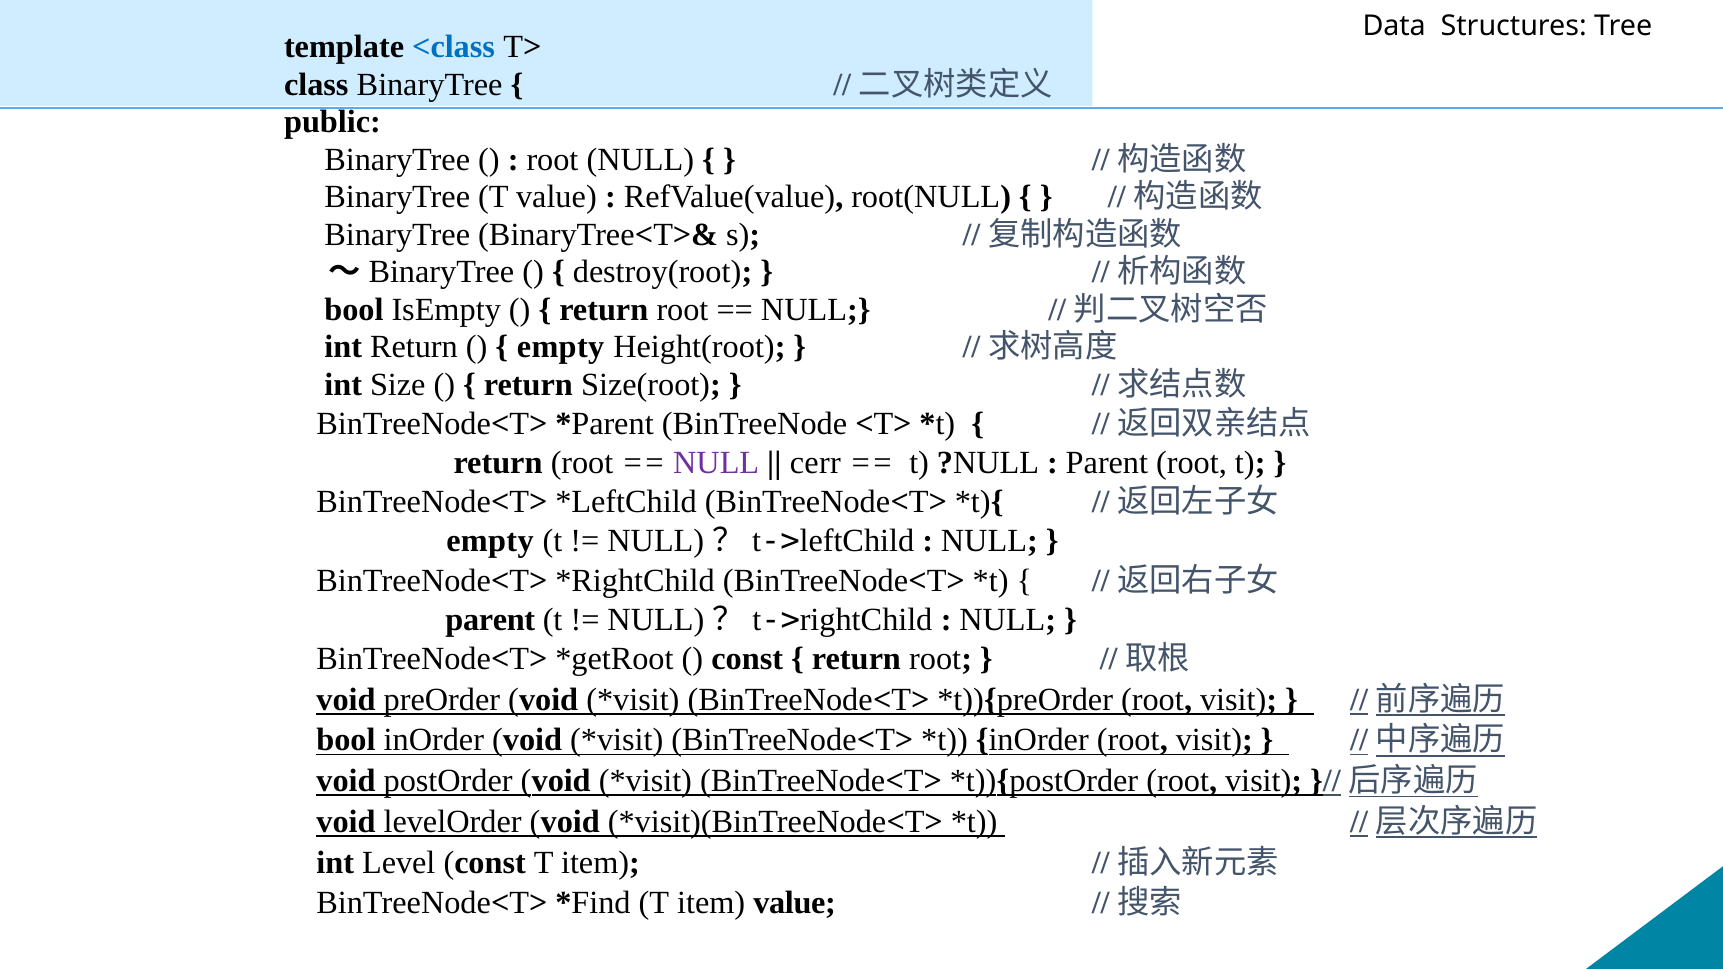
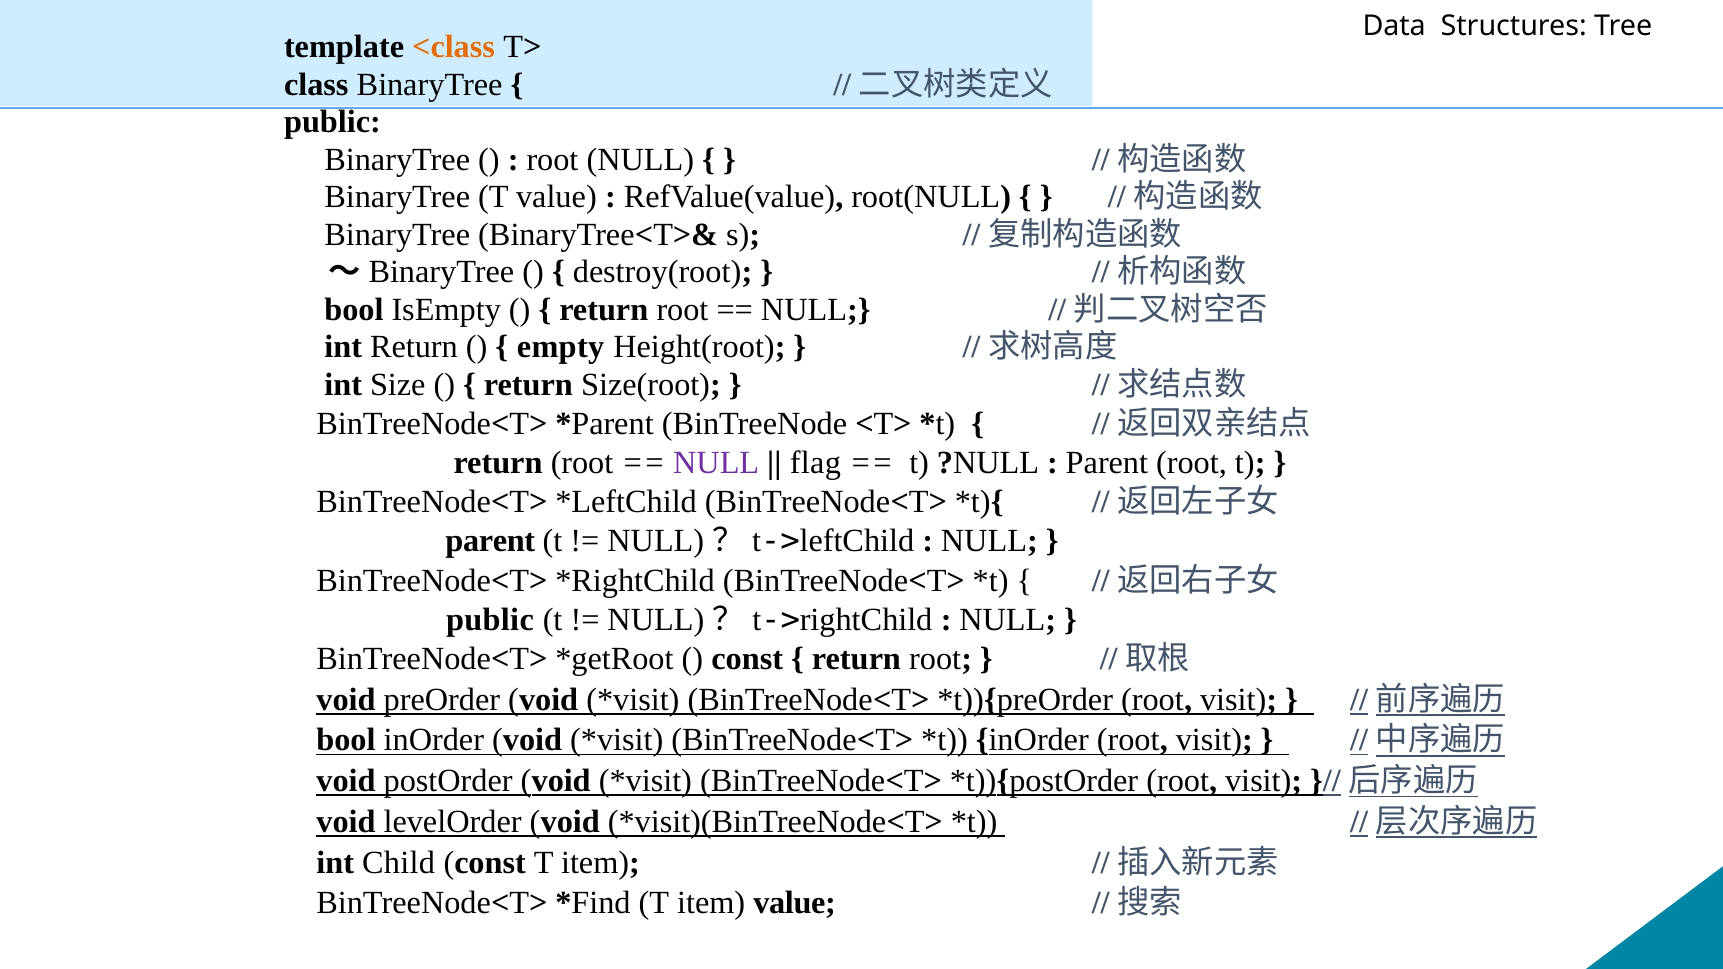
<class colour: blue -> orange
cerr: cerr -> flag
empty at (490, 541): empty -> parent
parent at (490, 620): parent -> public
Level: Level -> Child
